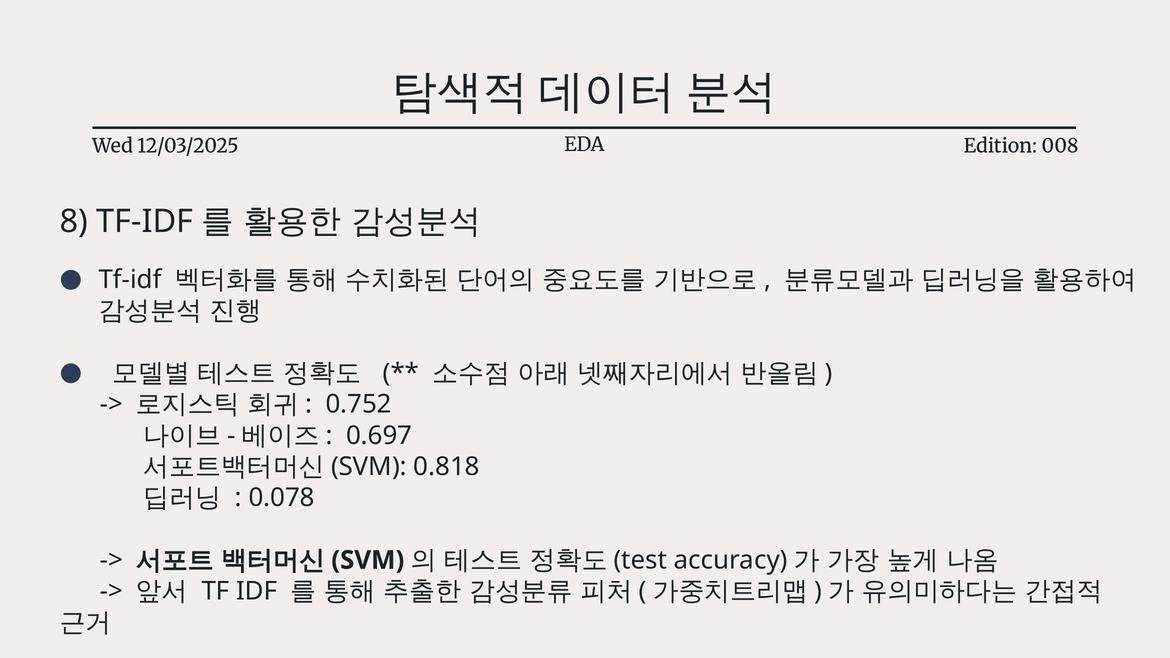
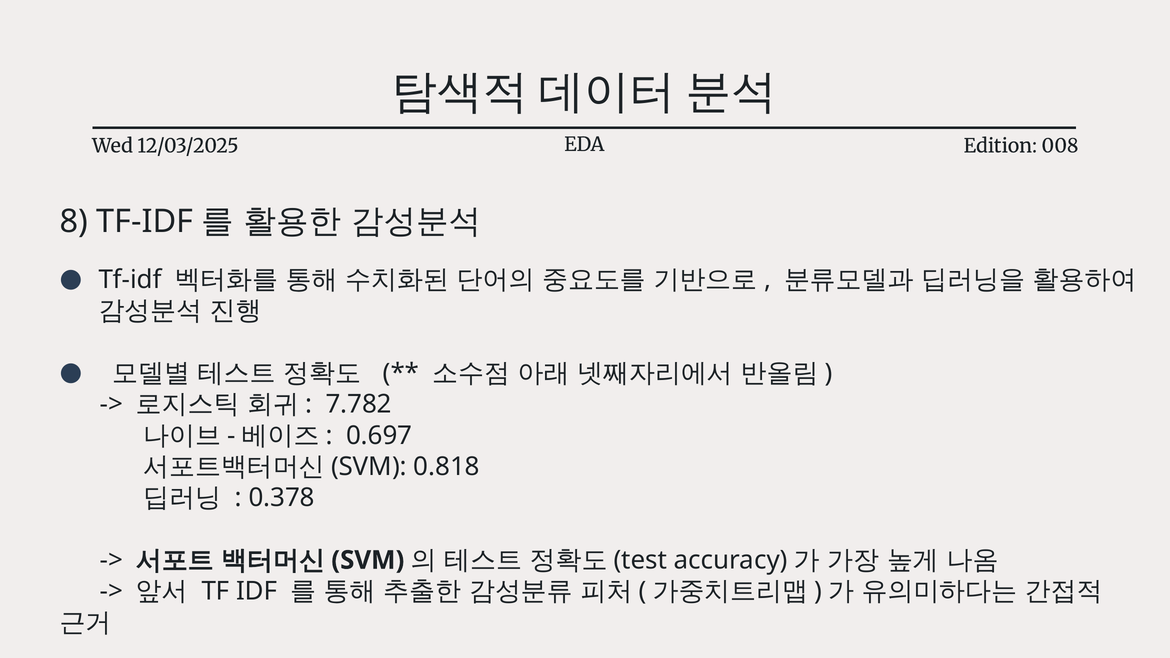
0.752: 0.752 -> 7.782
0.078: 0.078 -> 0.378
